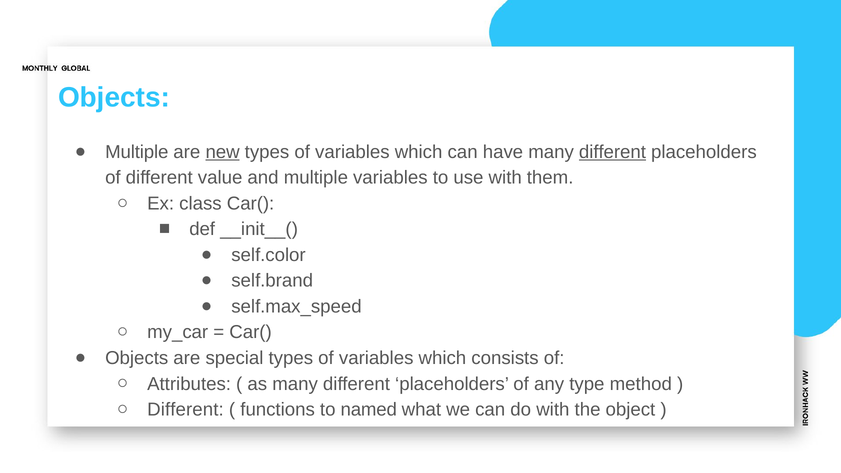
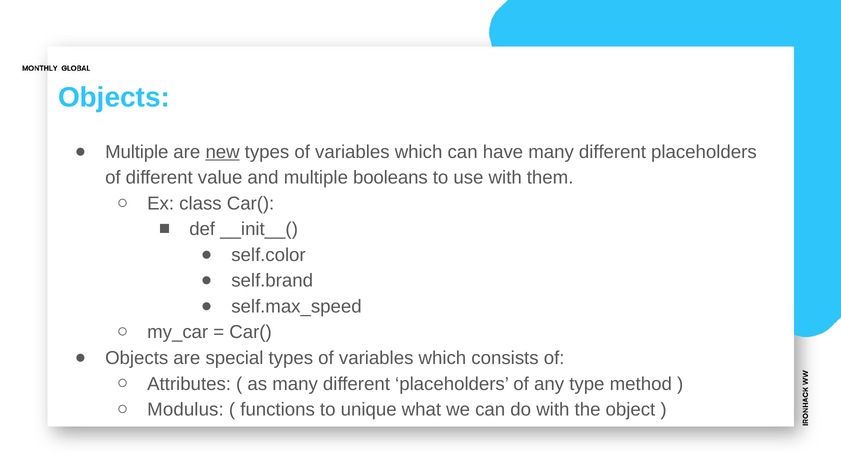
different at (612, 152) underline: present -> none
multiple variables: variables -> booleans
Different at (185, 410): Different -> Modulus
named: named -> unique
